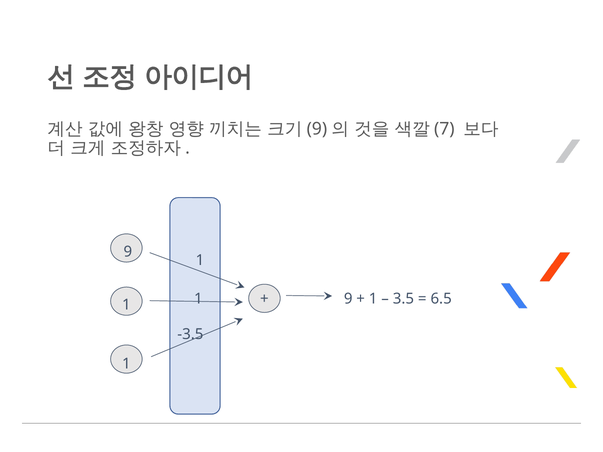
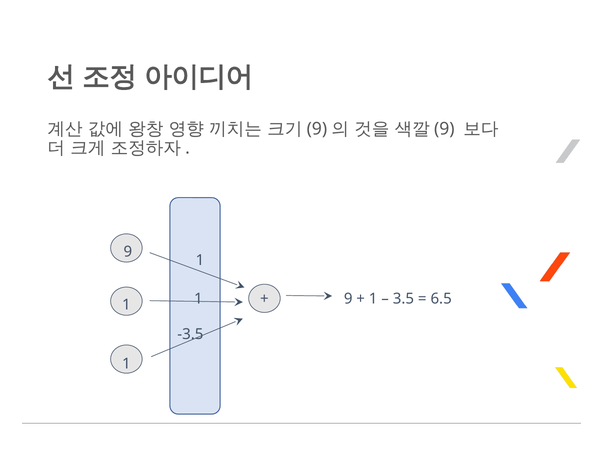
7 at (444, 129): 7 -> 9
